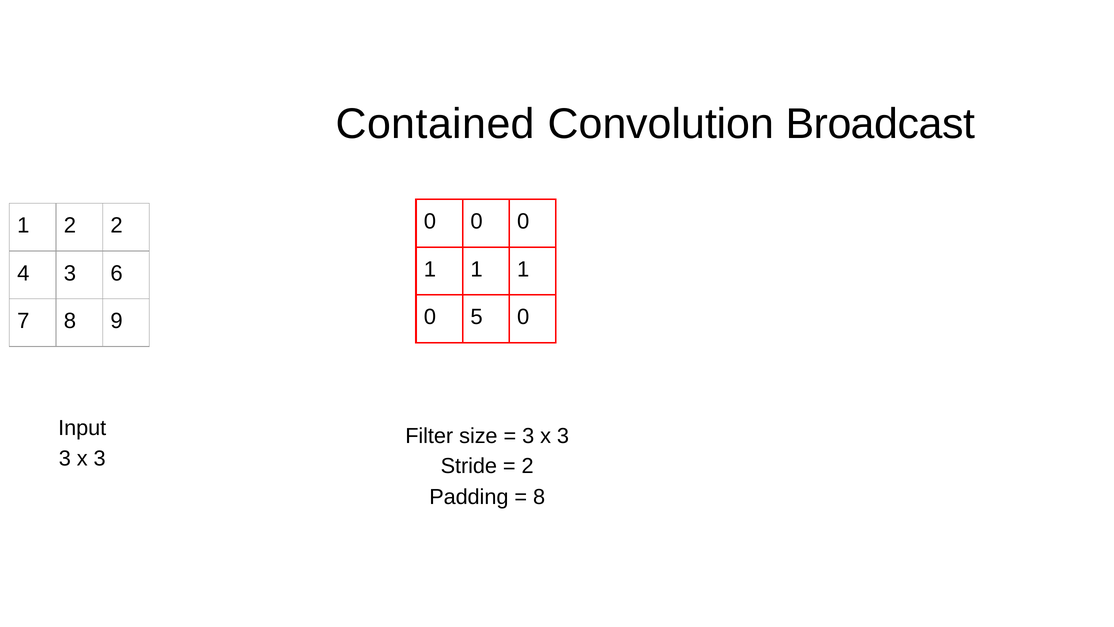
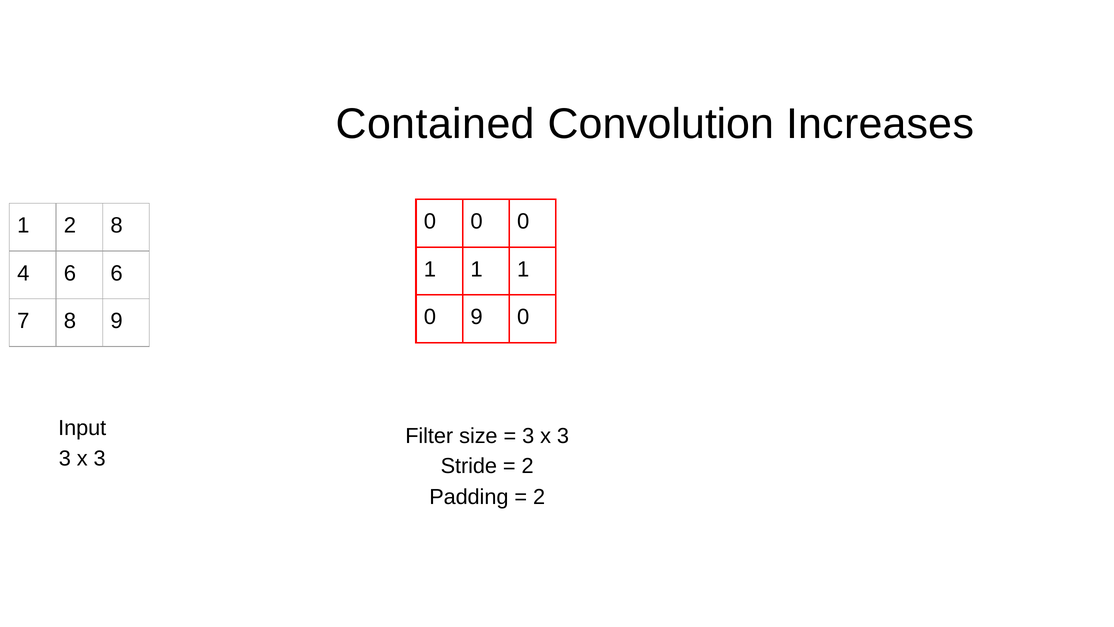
Broadcast: Broadcast -> Increases
2 2: 2 -> 8
4 3: 3 -> 6
0 5: 5 -> 9
8 at (539, 497): 8 -> 2
